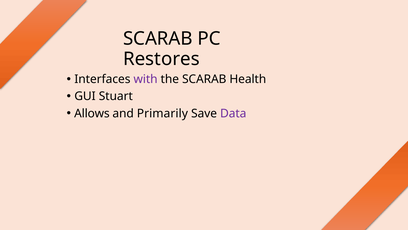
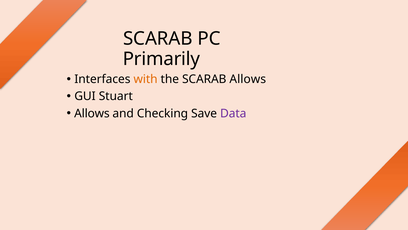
Restores: Restores -> Primarily
with colour: purple -> orange
SCARAB Health: Health -> Allows
Primarily: Primarily -> Checking
